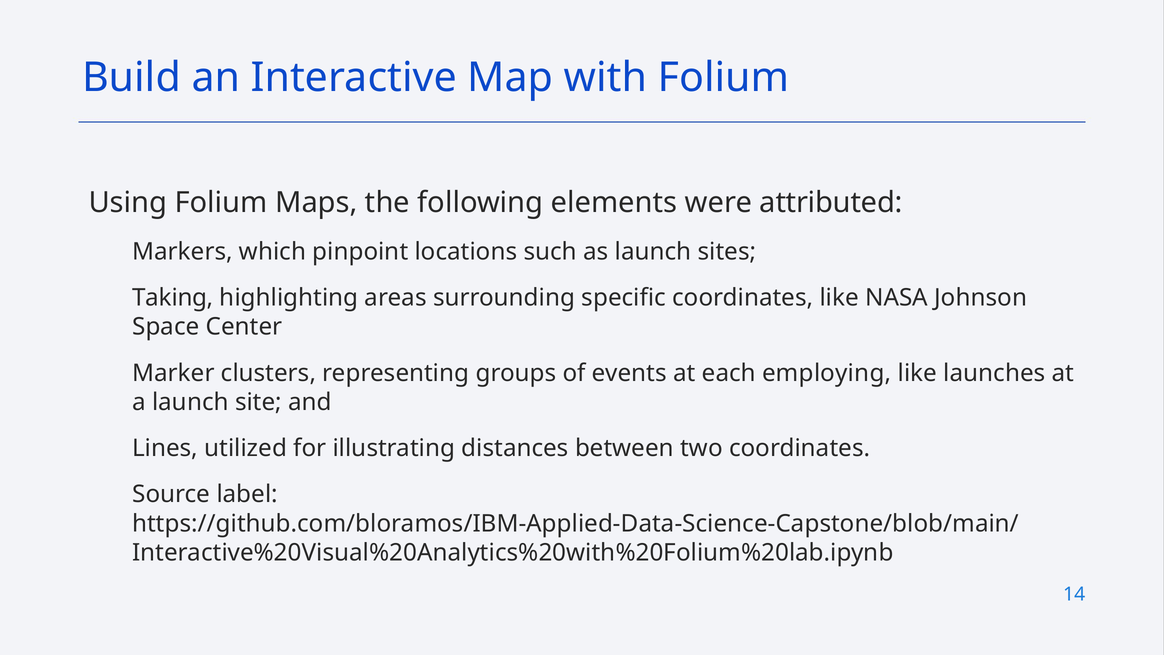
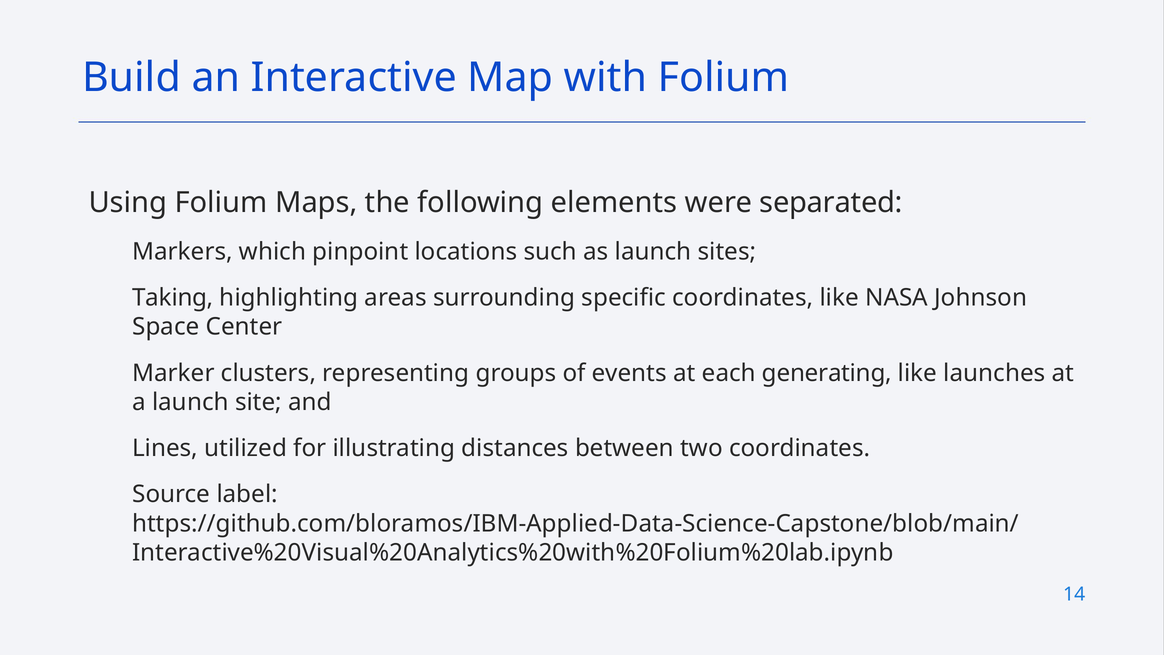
attributed: attributed -> separated
employing: employing -> generating
